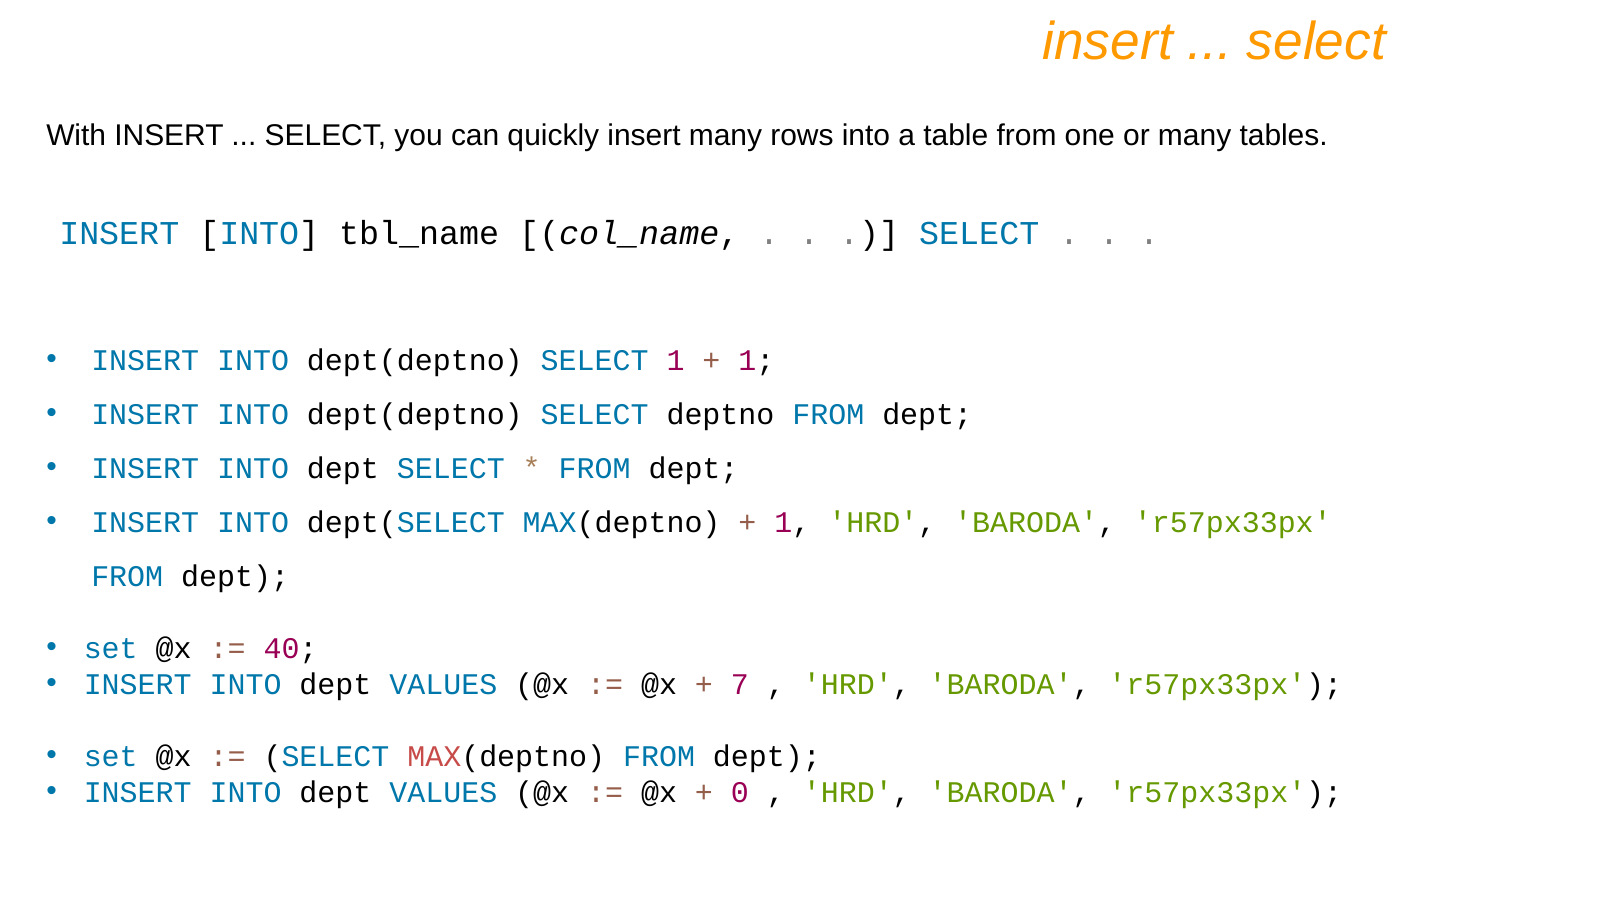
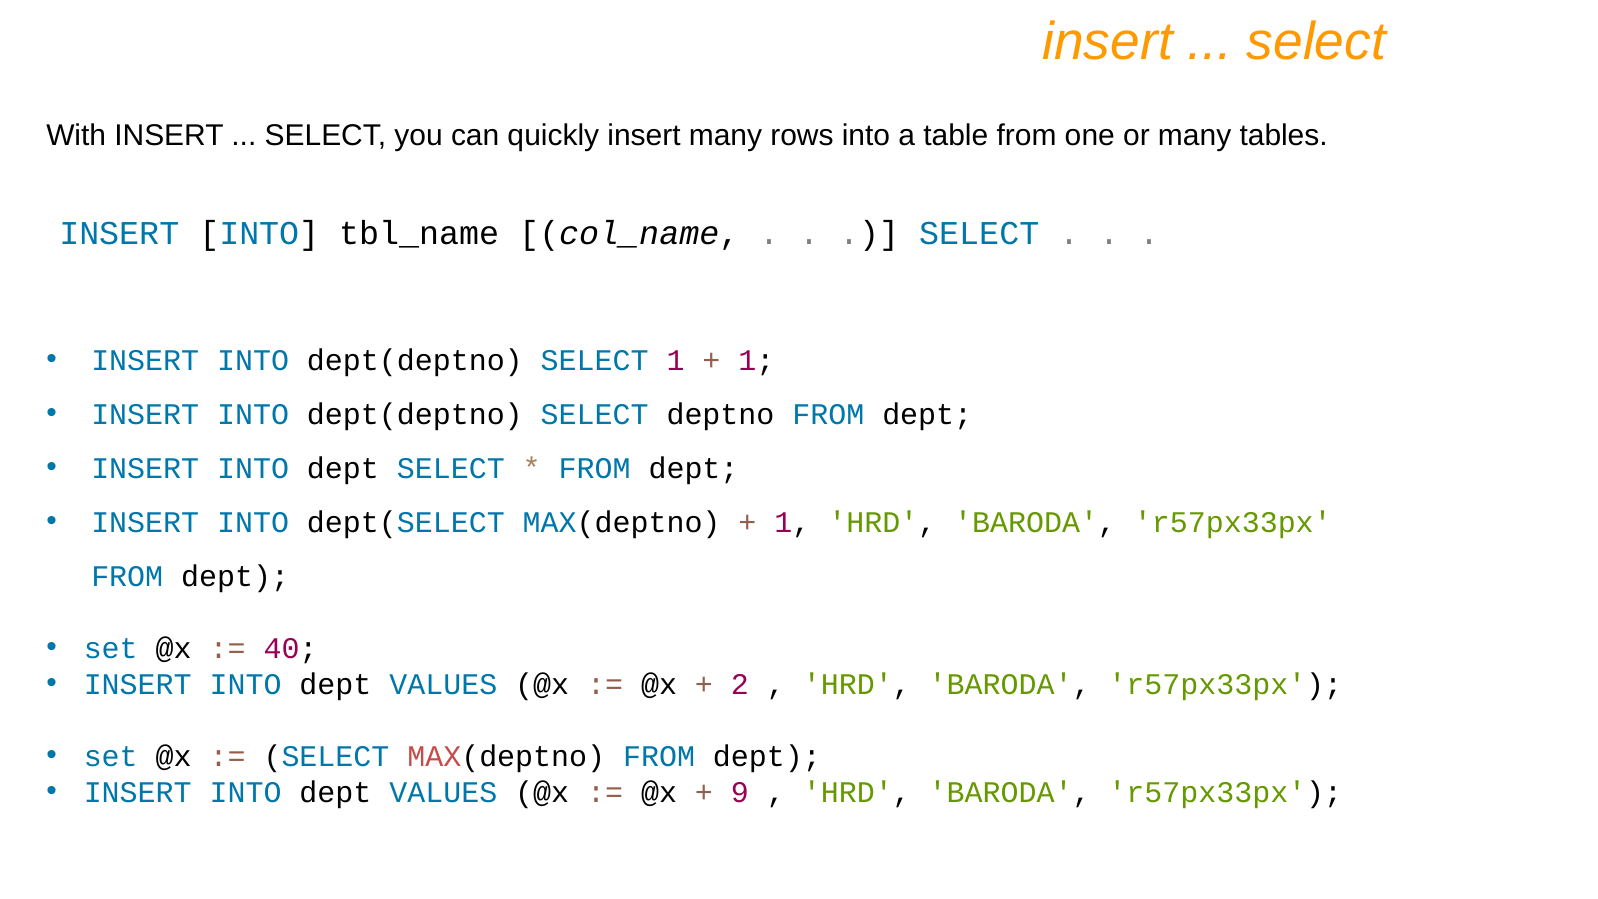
7: 7 -> 2
0: 0 -> 9
